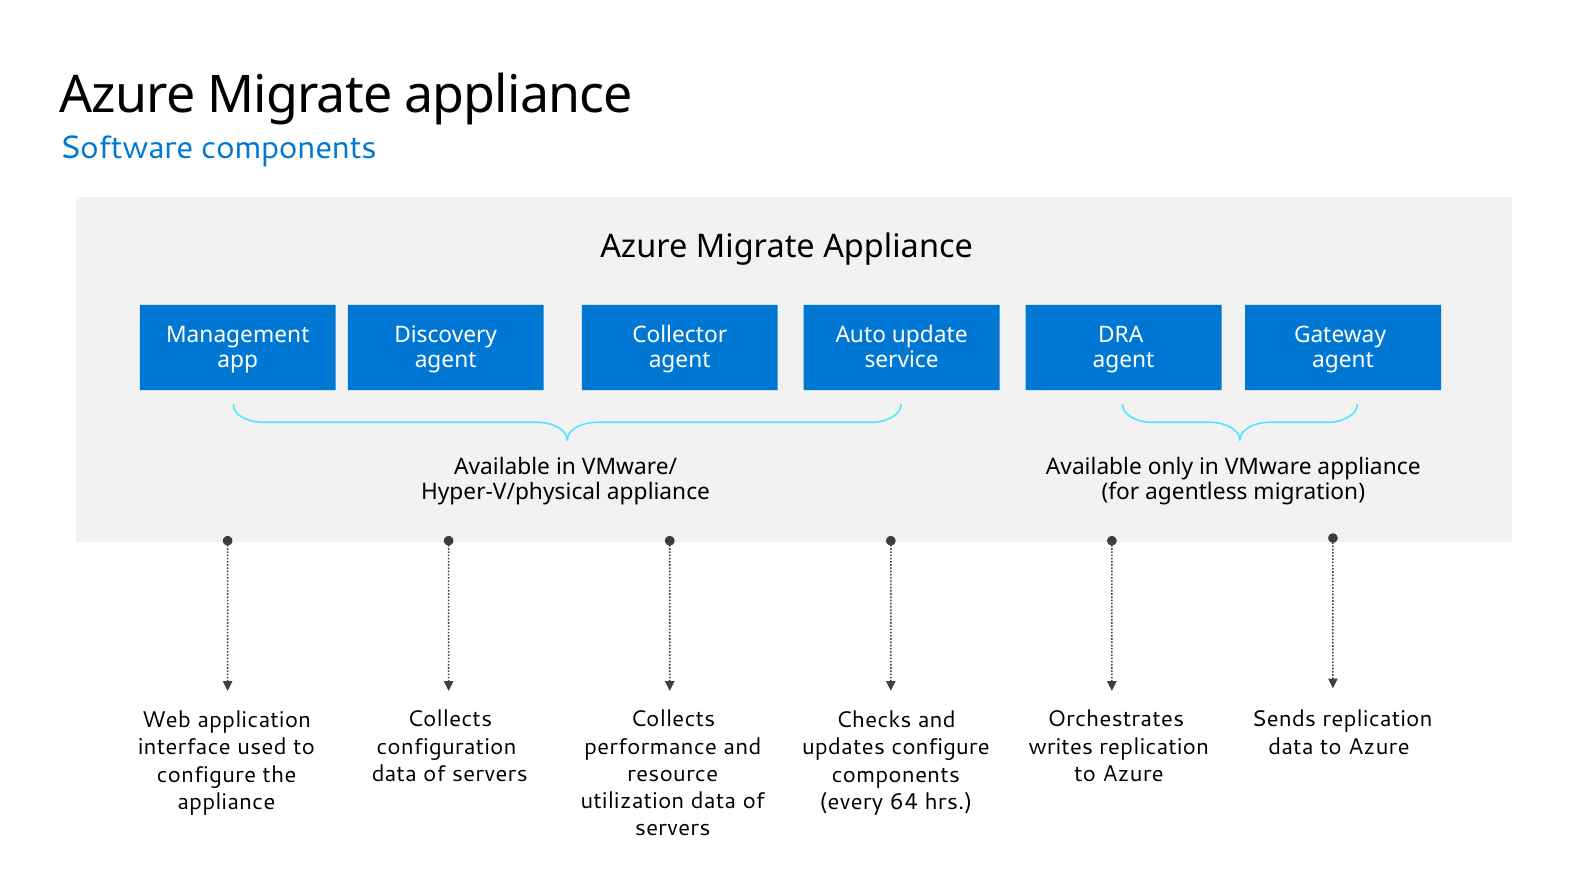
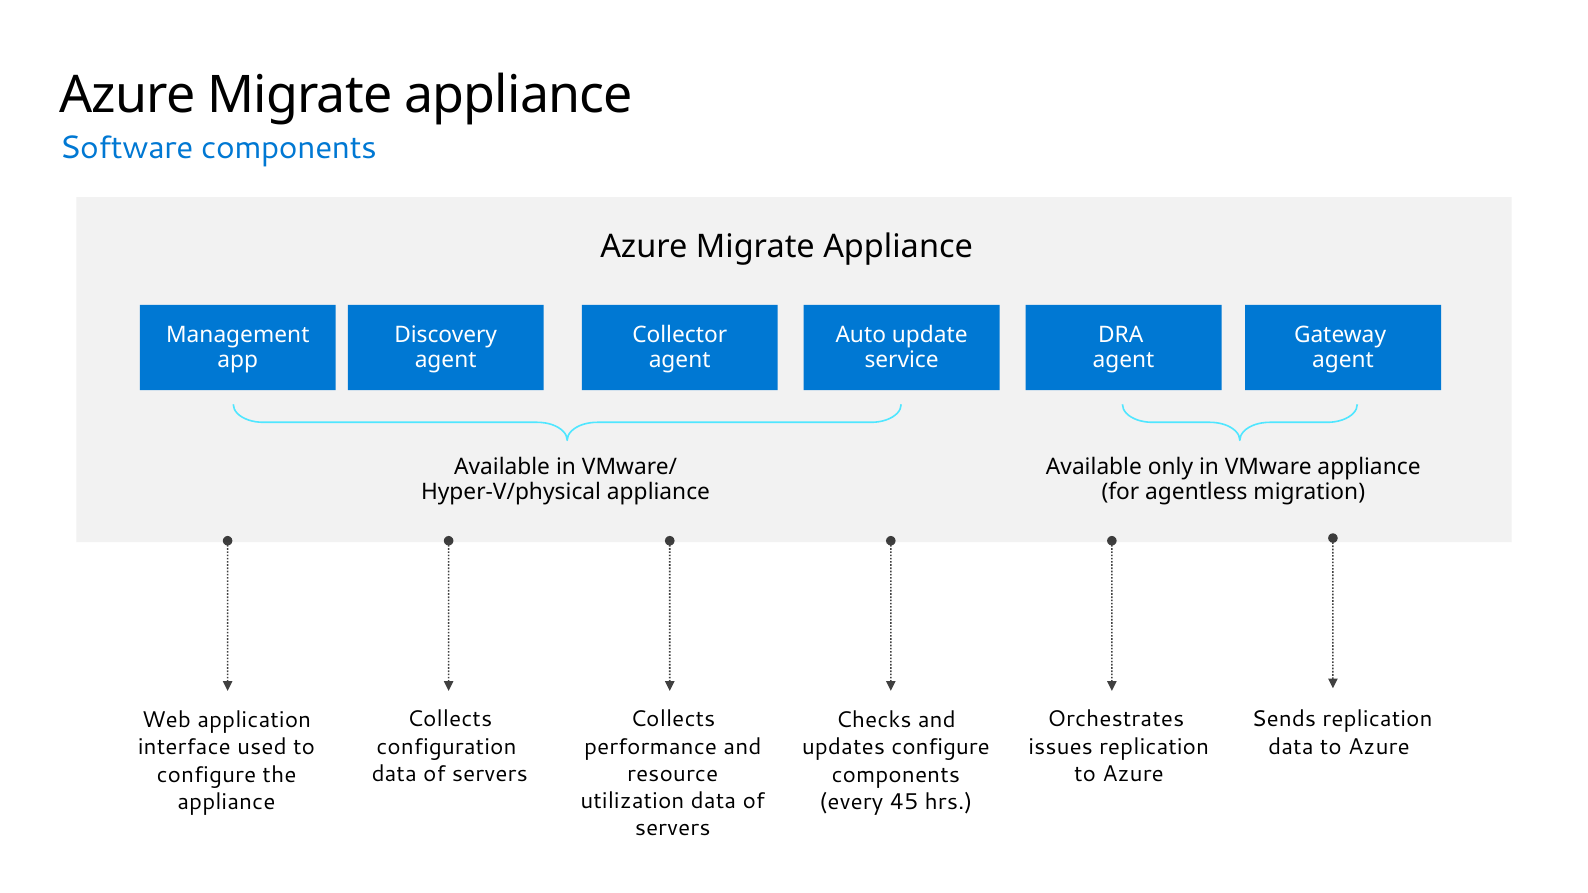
writes: writes -> issues
64: 64 -> 45
